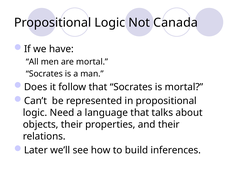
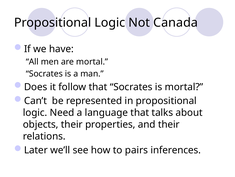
build: build -> pairs
